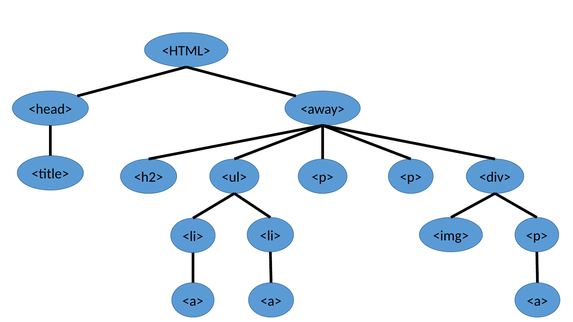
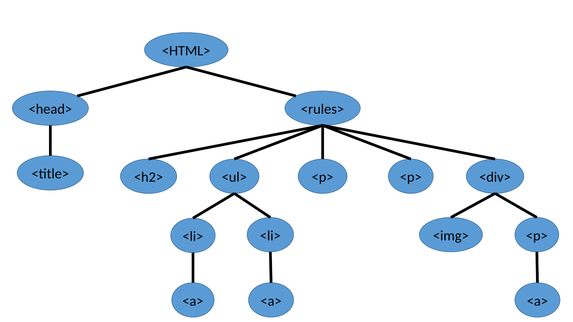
<away>: <away> -> <rules>
